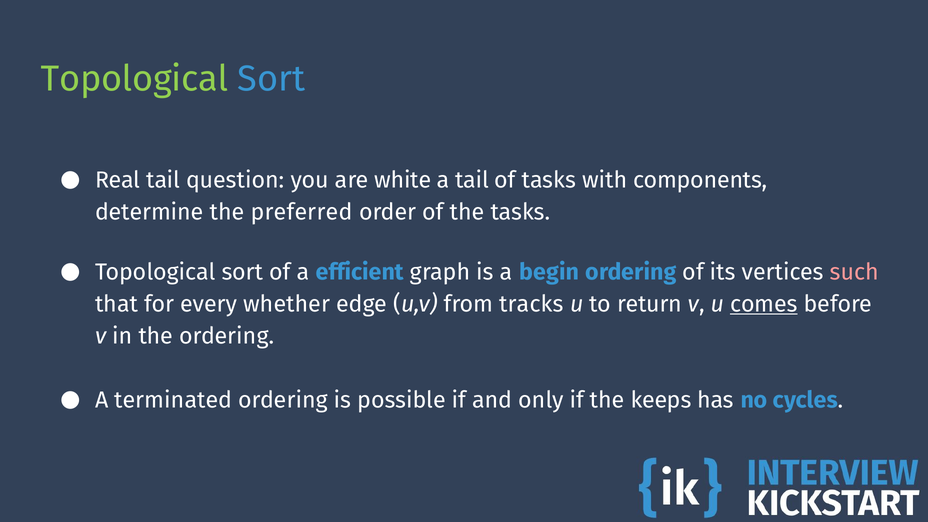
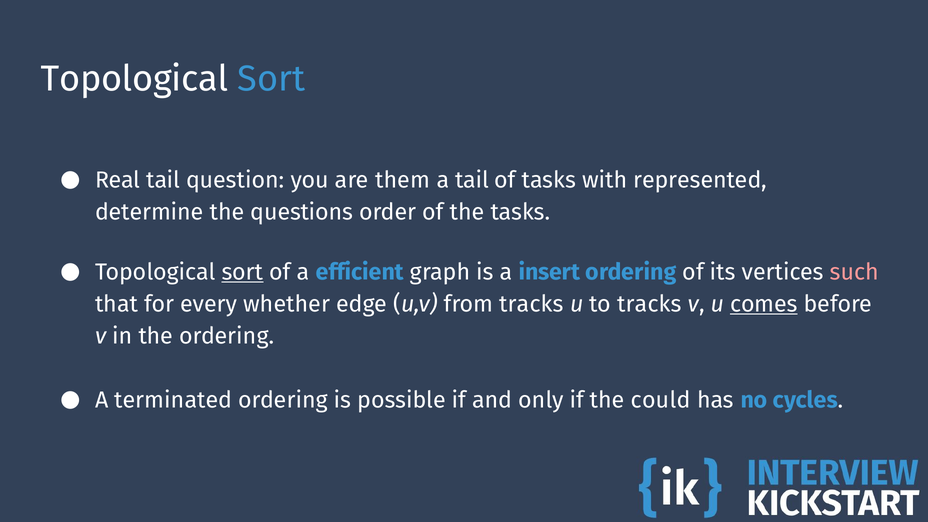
Topological at (135, 79) colour: light green -> white
white: white -> them
components: components -> represented
preferred: preferred -> questions
sort at (242, 272) underline: none -> present
begin: begin -> insert
to return: return -> tracks
keeps: keeps -> could
